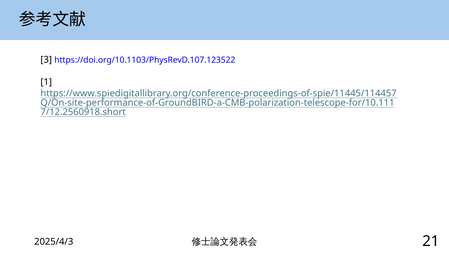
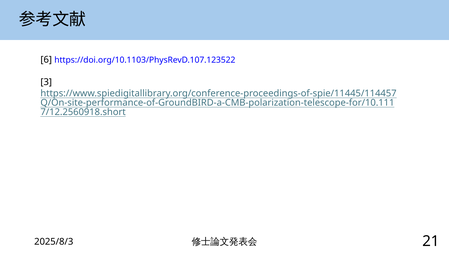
3: 3 -> 6
1: 1 -> 3
2025/4/3: 2025/4/3 -> 2025/8/3
